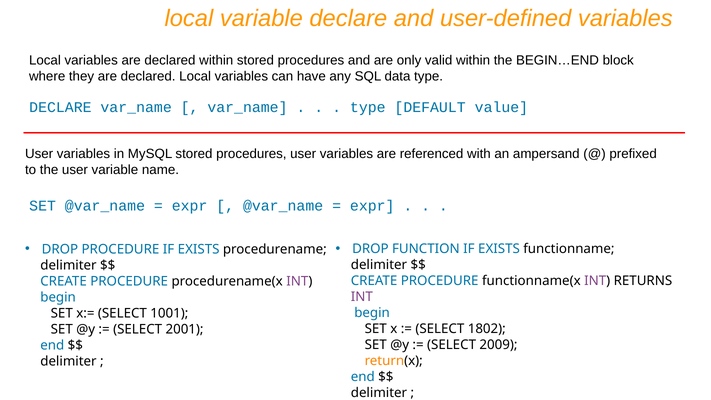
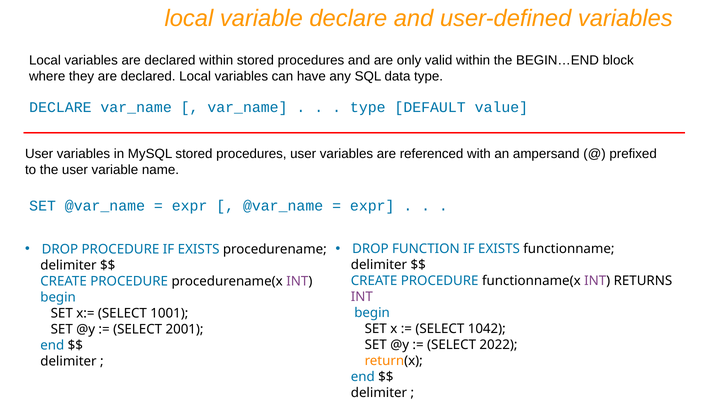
1802: 1802 -> 1042
2009: 2009 -> 2022
